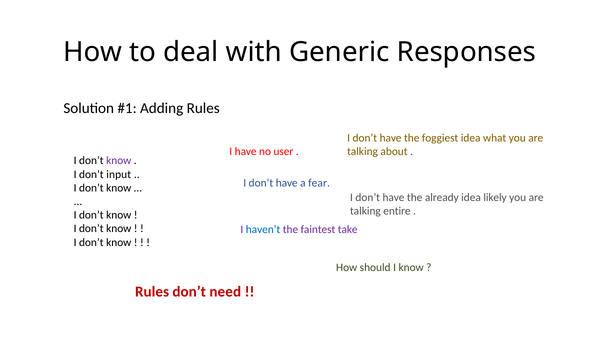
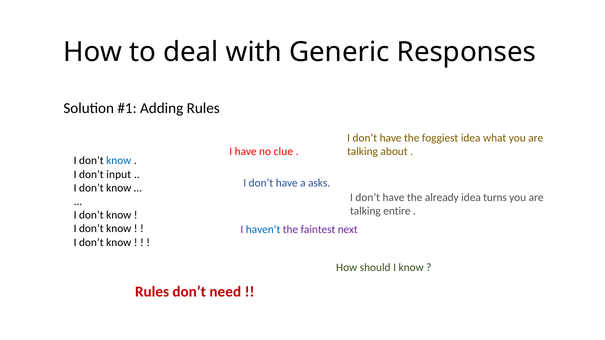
user: user -> clue
know at (119, 161) colour: purple -> blue
fear: fear -> asks
likely: likely -> turns
take: take -> next
